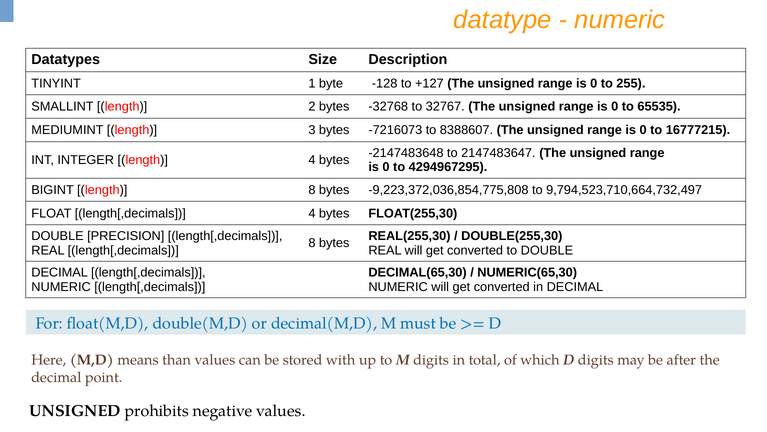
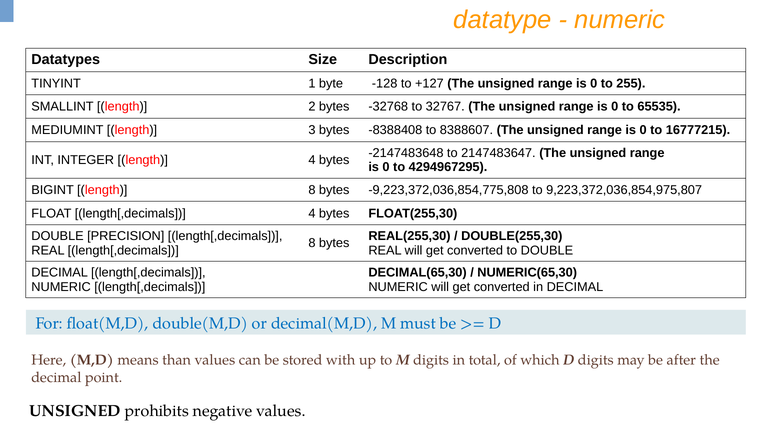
-7216073: -7216073 -> -8388408
9,794,523,710,664,732,497: 9,794,523,710,664,732,497 -> 9,223,372,036,854,975,807
